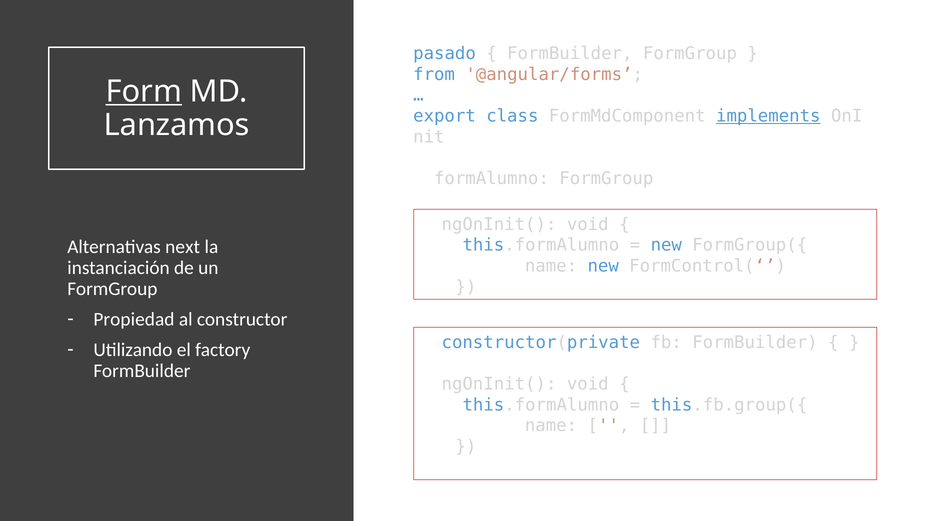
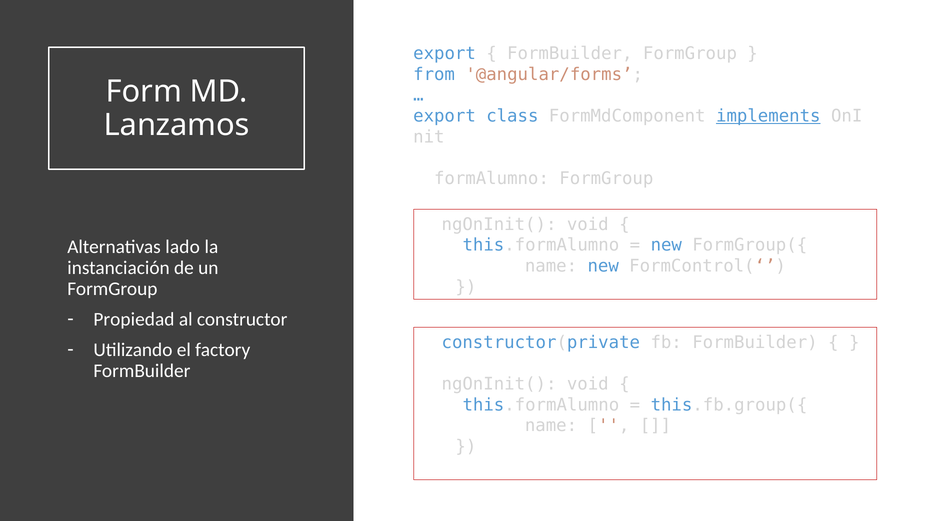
pasado at (445, 53): pasado -> export
Form underline: present -> none
next: next -> lado
